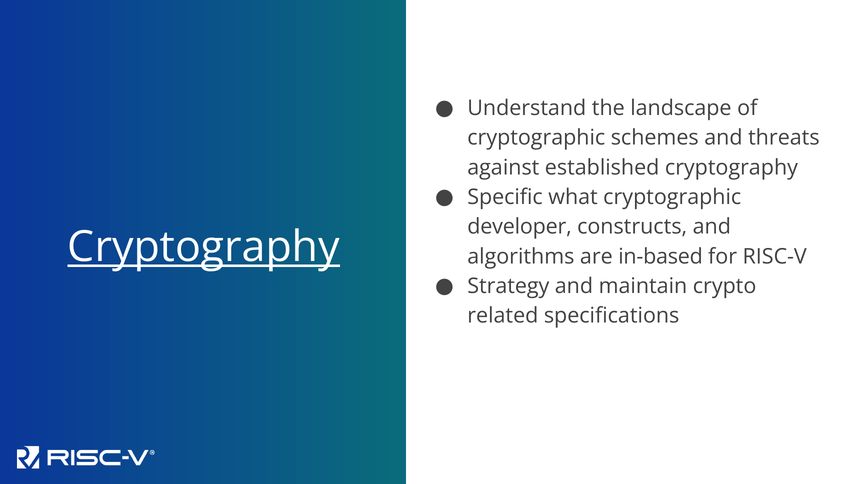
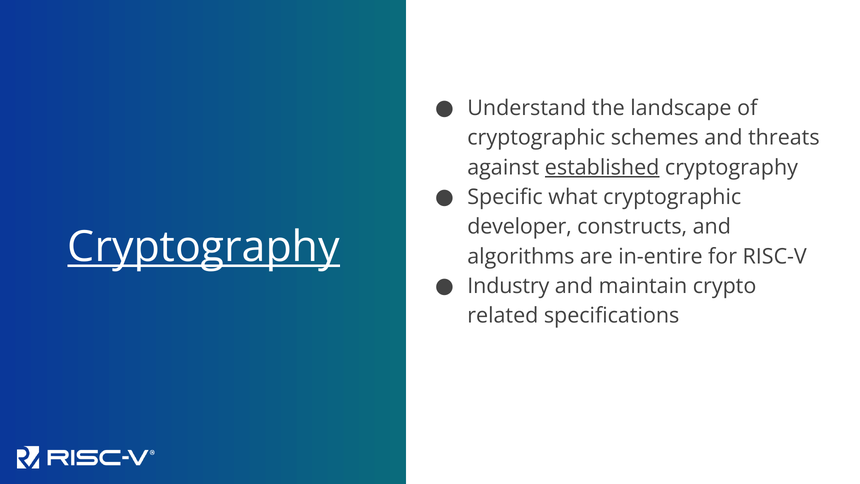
established underline: none -> present
in-based: in-based -> in-entire
Strategy: Strategy -> Industry
